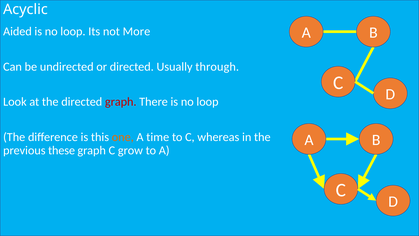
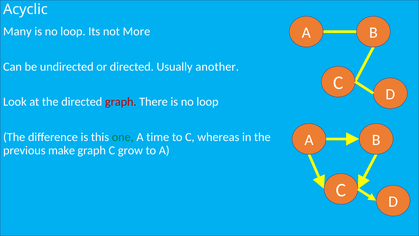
Aided: Aided -> Many
through: through -> another
one colour: orange -> green
these: these -> make
